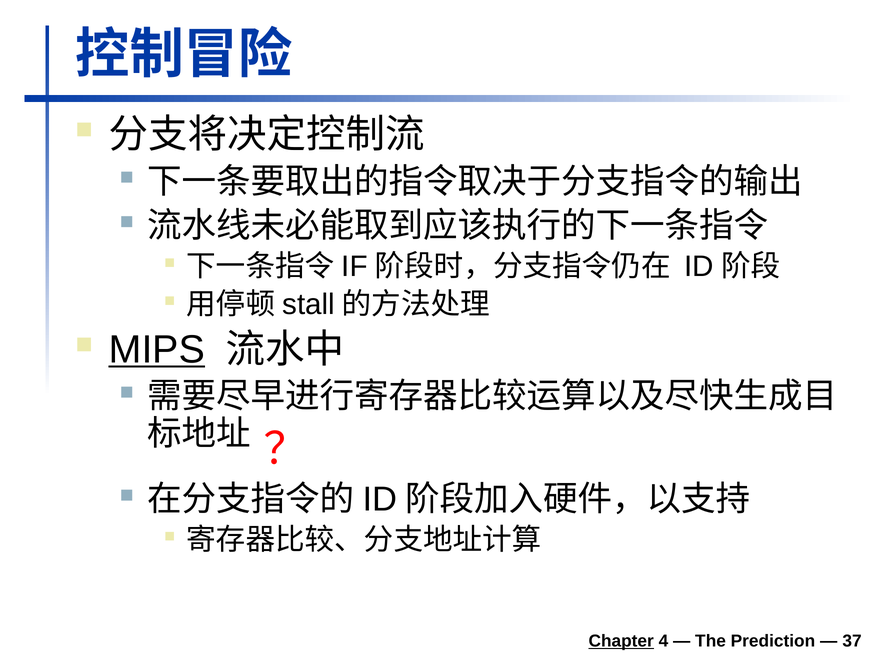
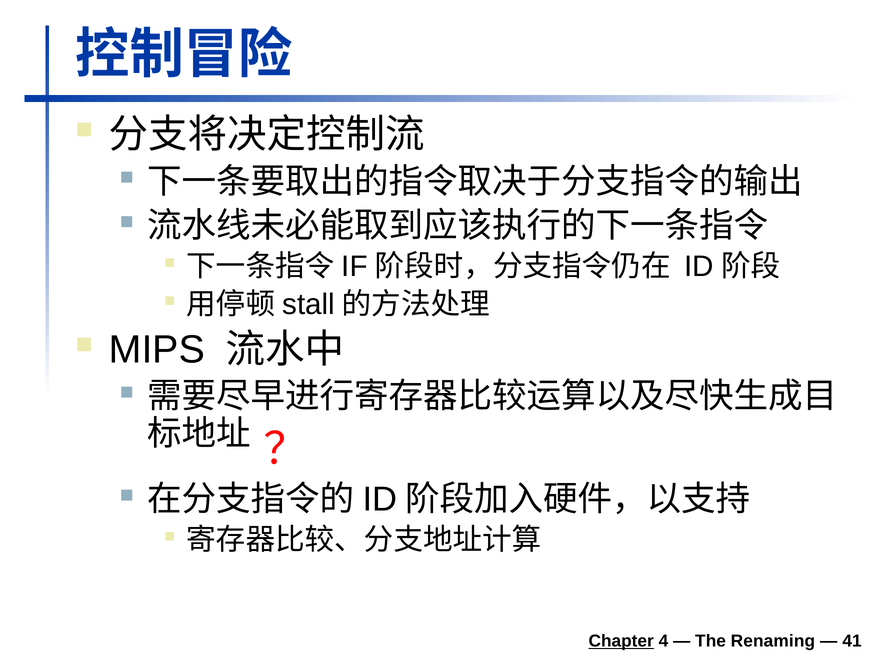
MIPS underline: present -> none
Prediction: Prediction -> Renaming
37: 37 -> 41
